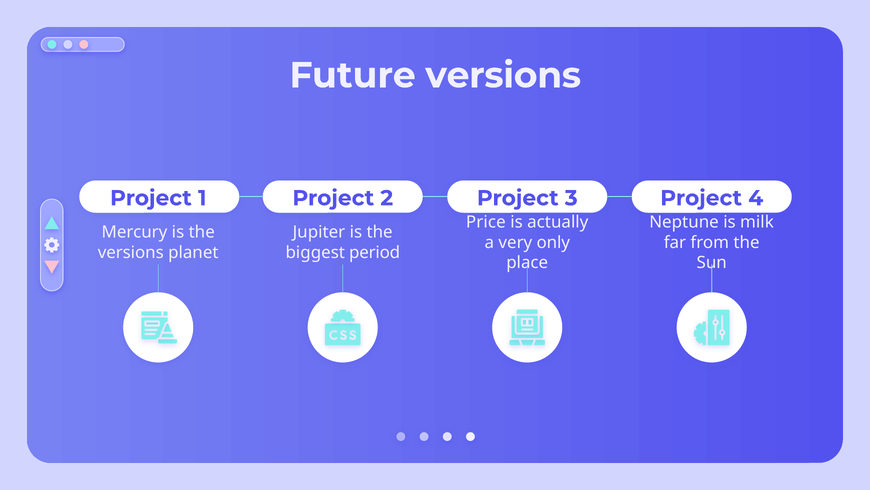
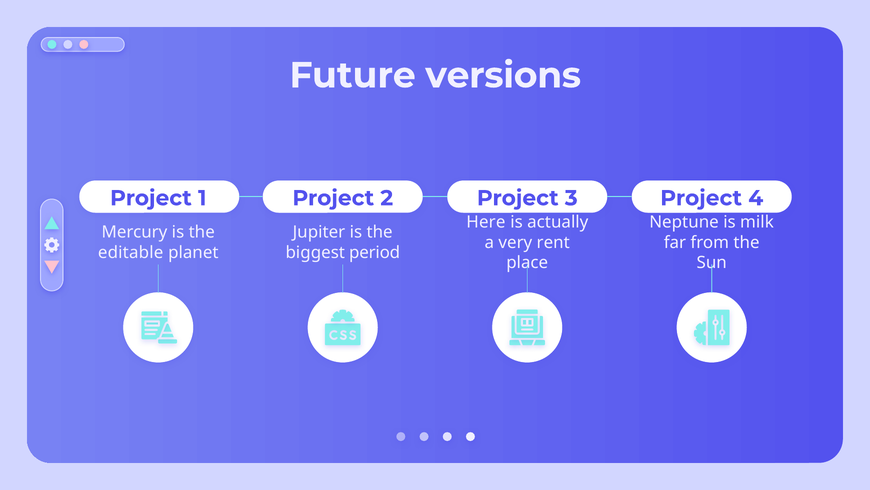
Price: Price -> Here
only: only -> rent
versions at (131, 252): versions -> editable
